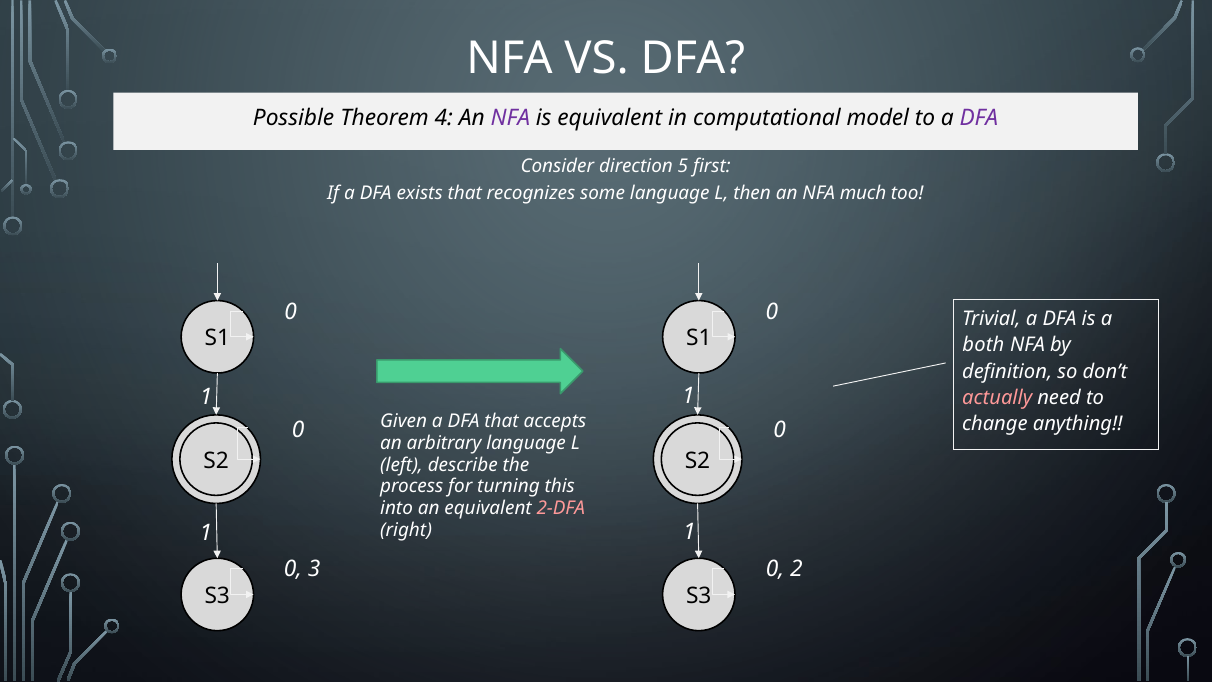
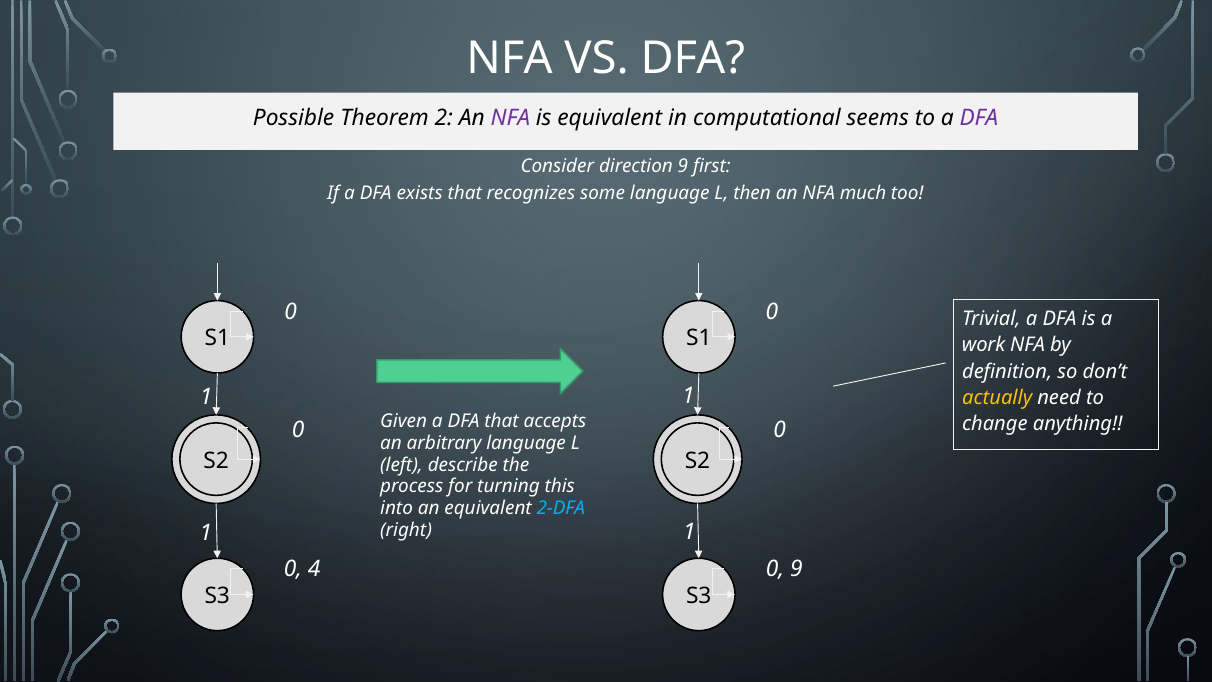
4: 4 -> 2
model: model -> seems
direction 5: 5 -> 9
both: both -> work
actually colour: pink -> yellow
2-DFA colour: pink -> light blue
3: 3 -> 4
0 2: 2 -> 9
